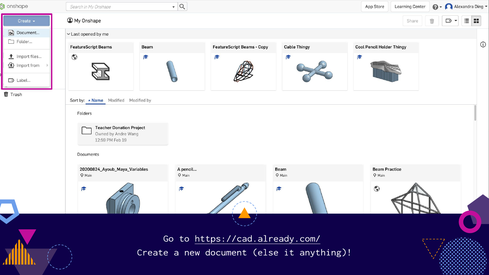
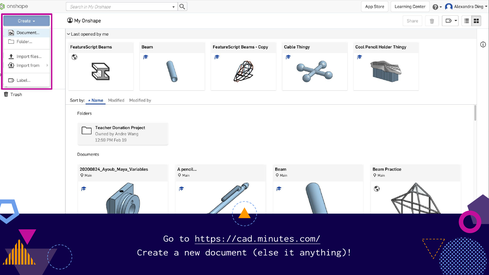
https://cad.already.com/: https://cad.already.com/ -> https://cad.minutes.com/
